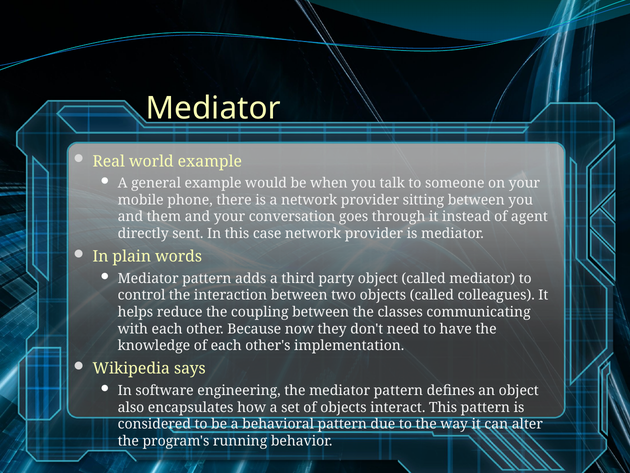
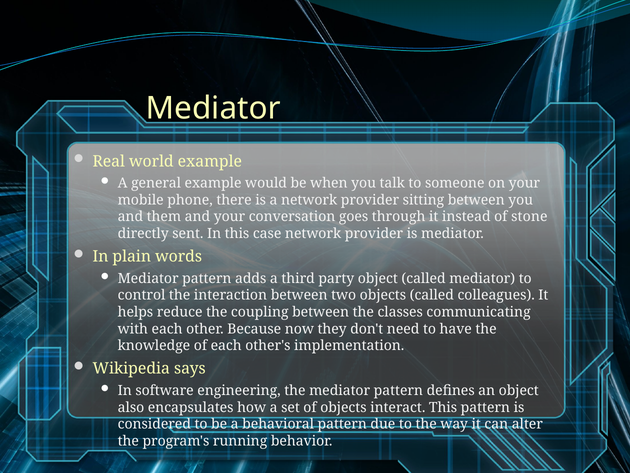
agent: agent -> stone
